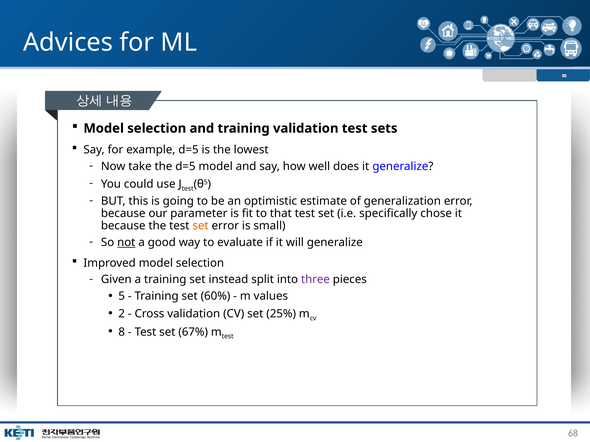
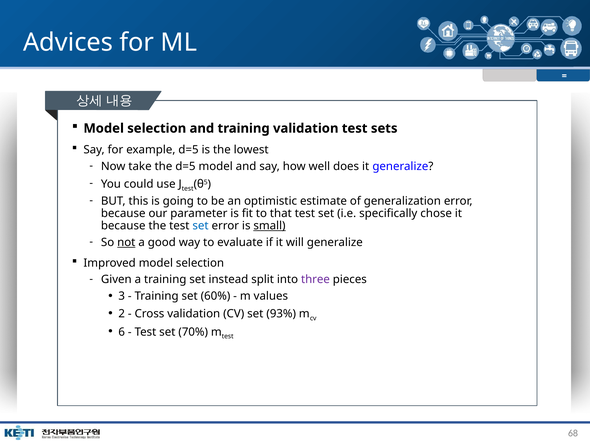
set at (201, 226) colour: orange -> blue
small underline: none -> present
5: 5 -> 3
25%: 25% -> 93%
8: 8 -> 6
67%: 67% -> 70%
